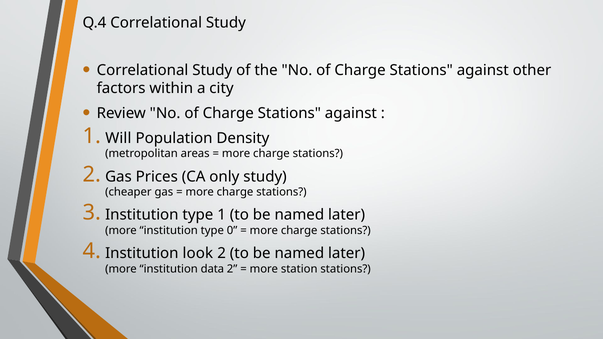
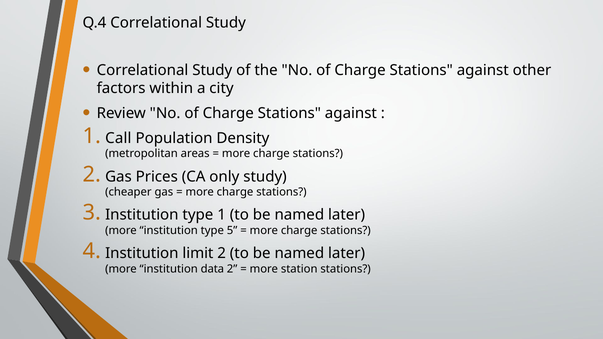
Will: Will -> Call
0: 0 -> 5
look: look -> limit
